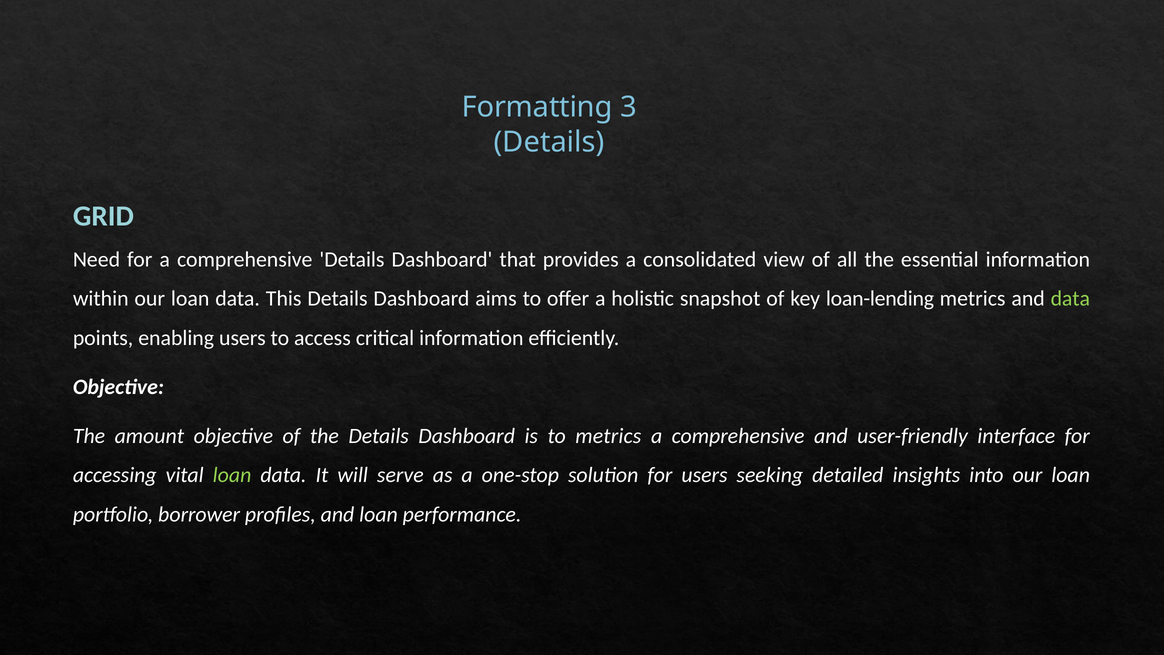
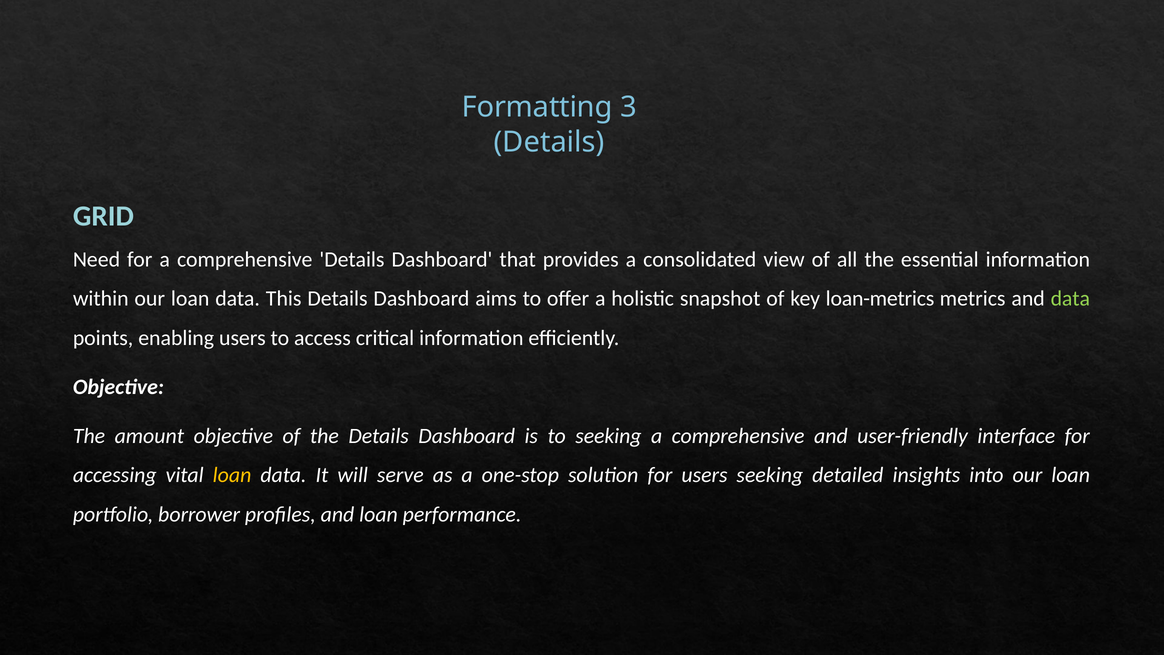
loan-lending: loan-lending -> loan-metrics
to metrics: metrics -> seeking
loan at (232, 475) colour: light green -> yellow
